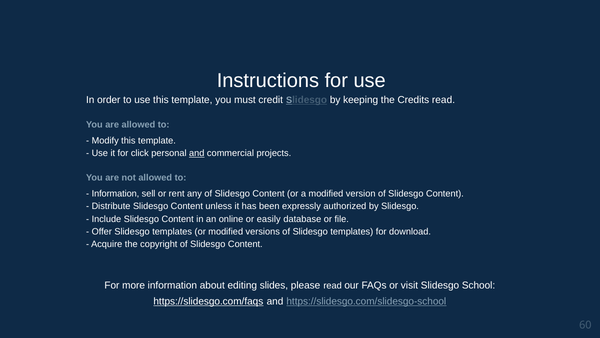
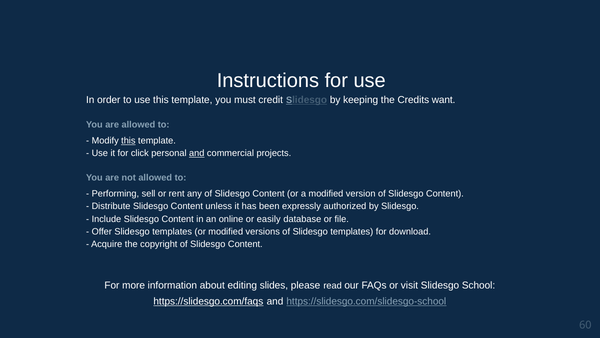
Credits read: read -> want
this at (128, 141) underline: none -> present
Information at (115, 193): Information -> Performing
